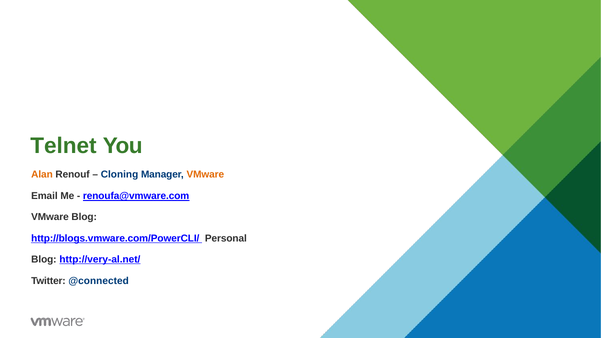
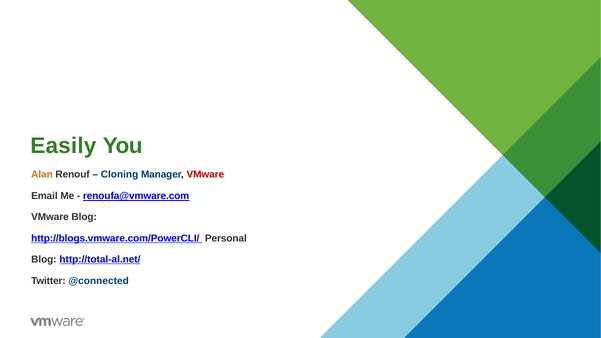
Telnet: Telnet -> Easily
VMware at (205, 175) colour: orange -> red
http://very-al.net/: http://very-al.net/ -> http://total-al.net/
